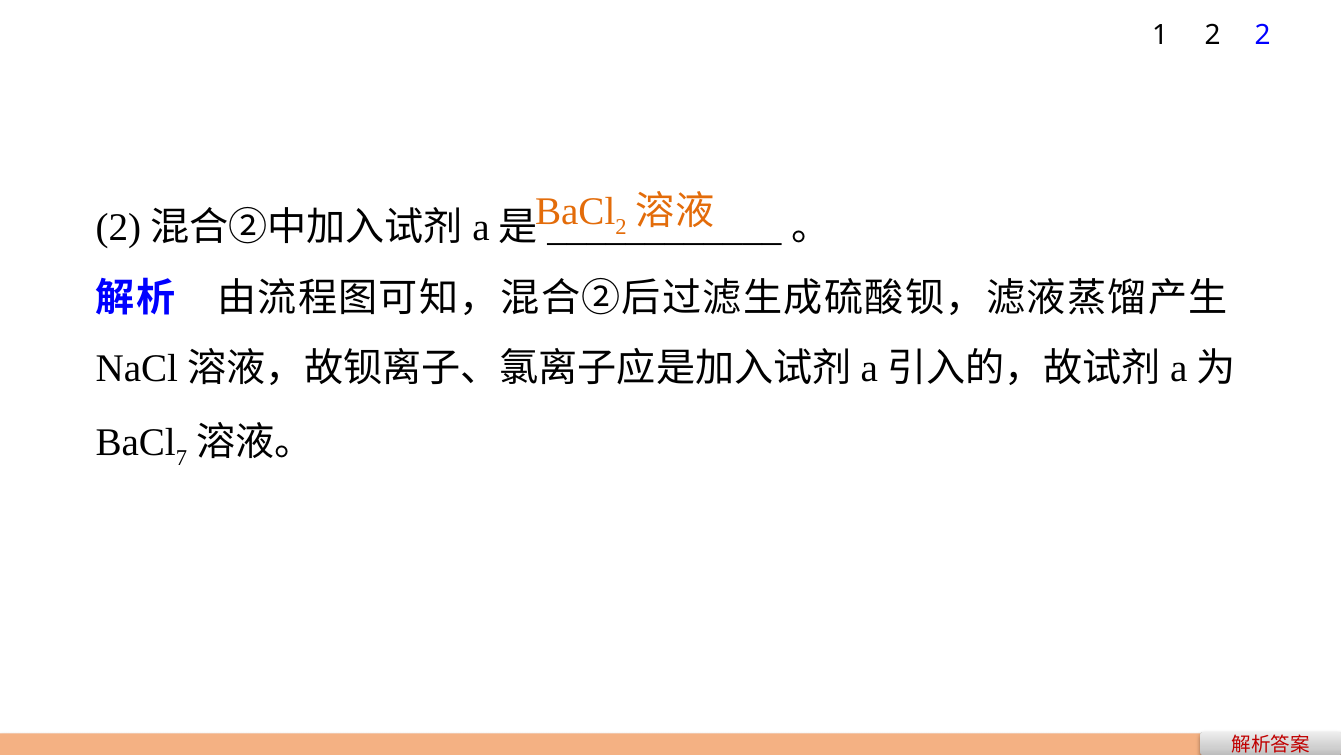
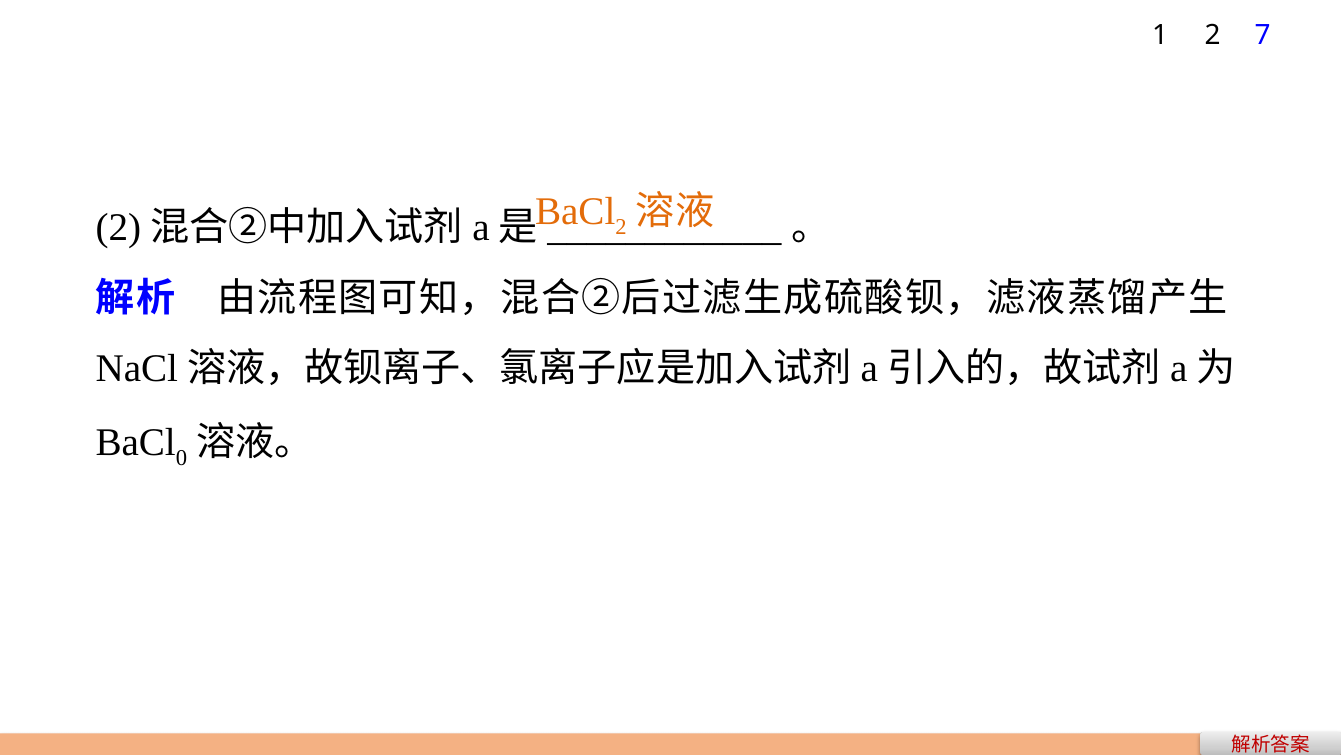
2 2: 2 -> 7
7: 7 -> 0
